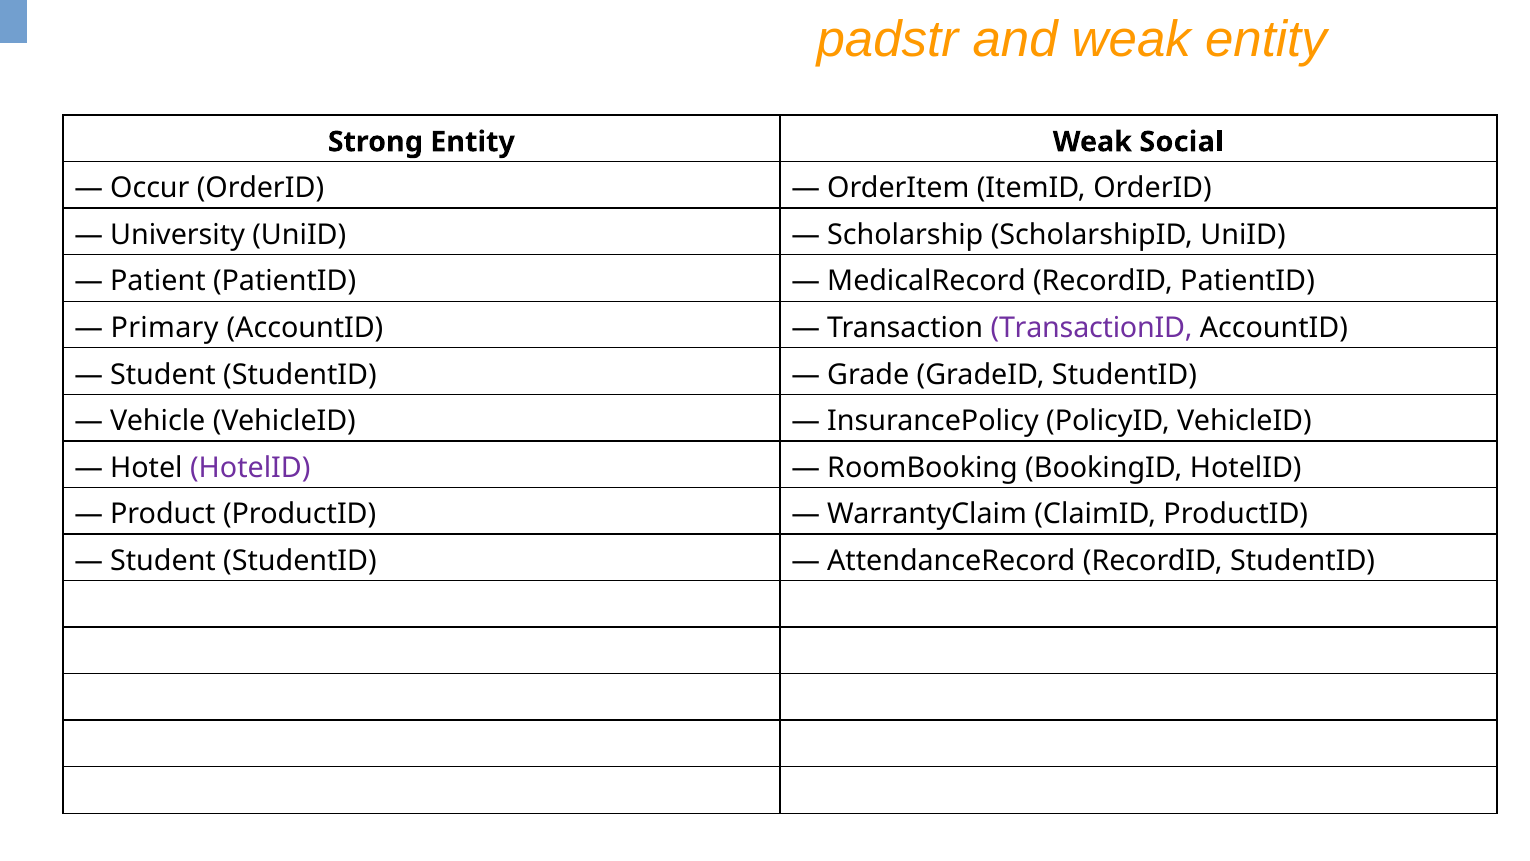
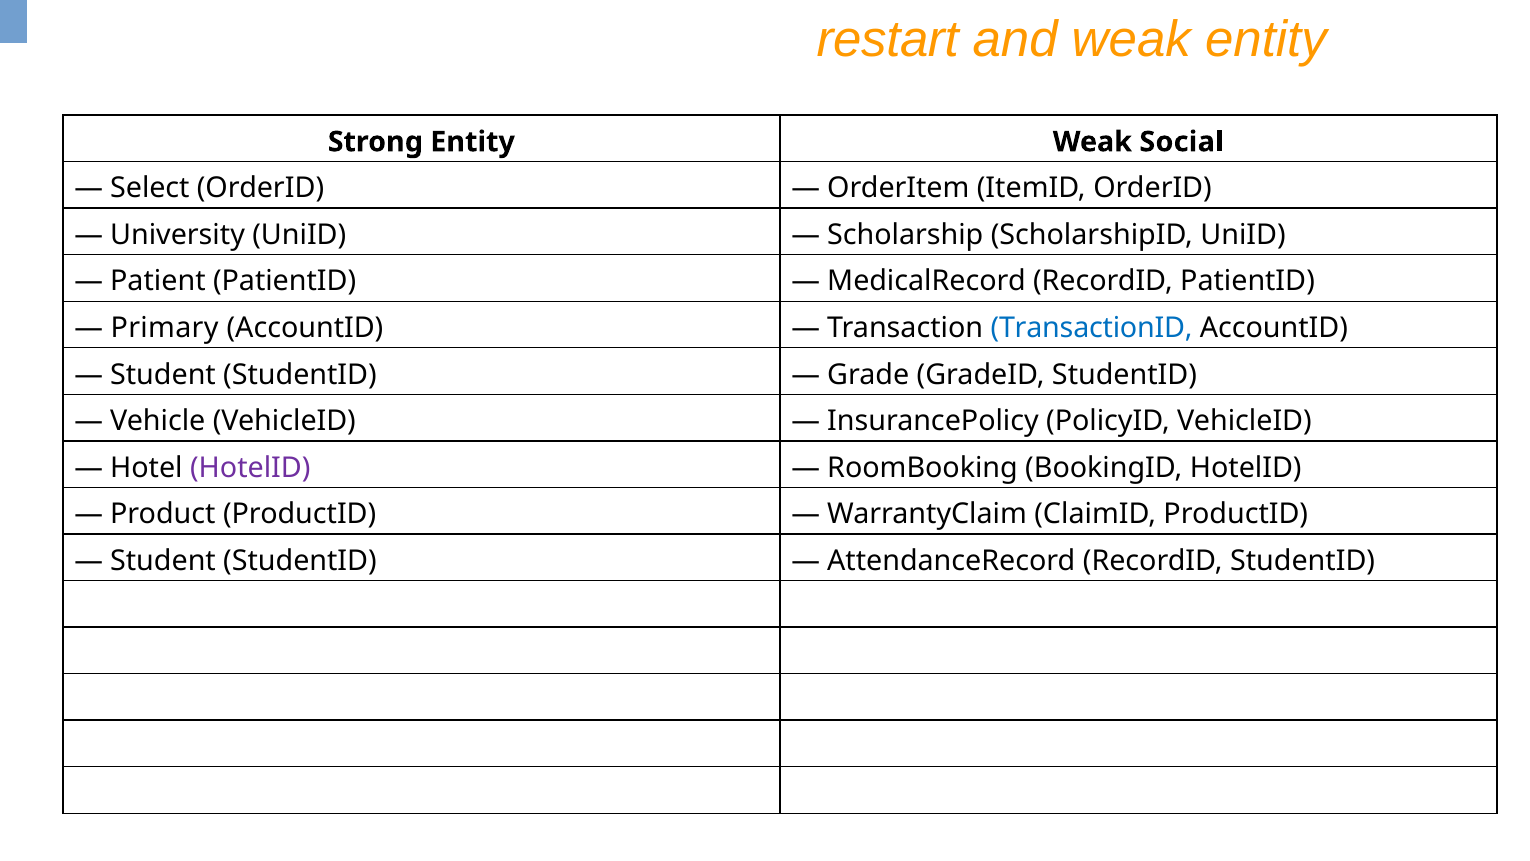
padstr: padstr -> restart
Occur: Occur -> Select
TransactionID colour: purple -> blue
